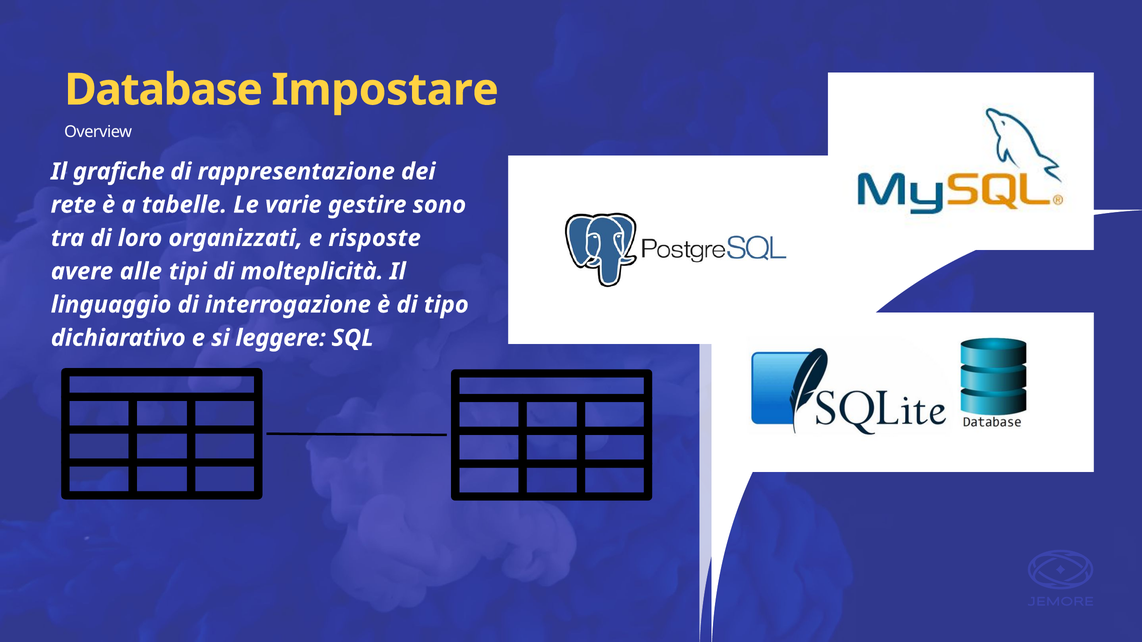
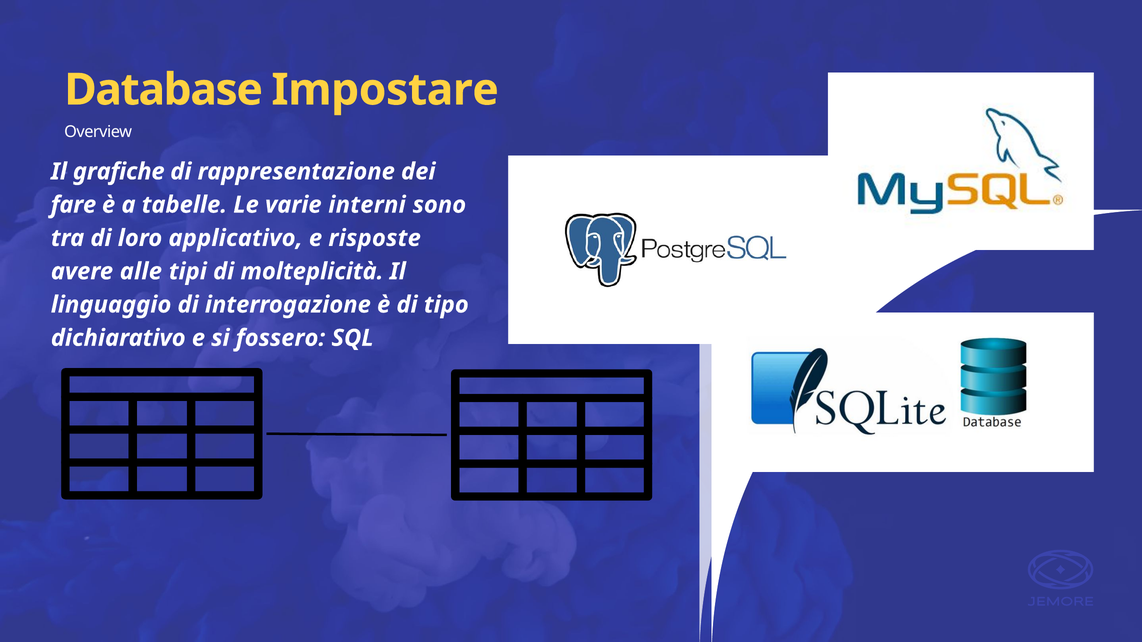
rete: rete -> fare
gestire: gestire -> interni
organizzati: organizzati -> applicativo
leggere: leggere -> fossero
